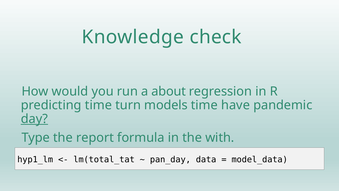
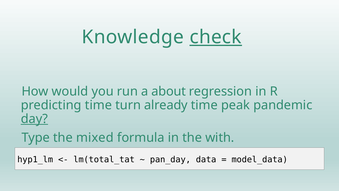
check underline: none -> present
models: models -> already
have: have -> peak
report: report -> mixed
